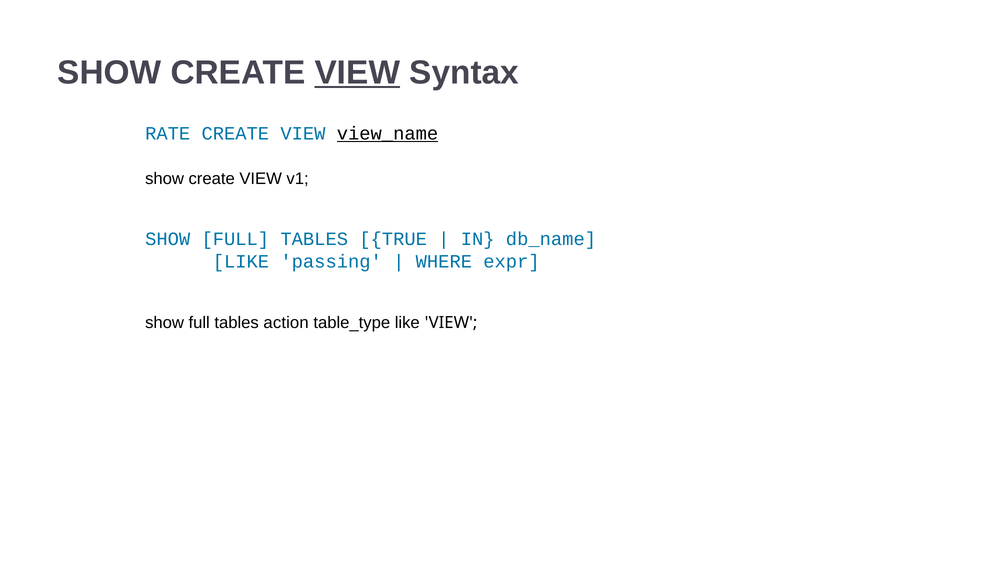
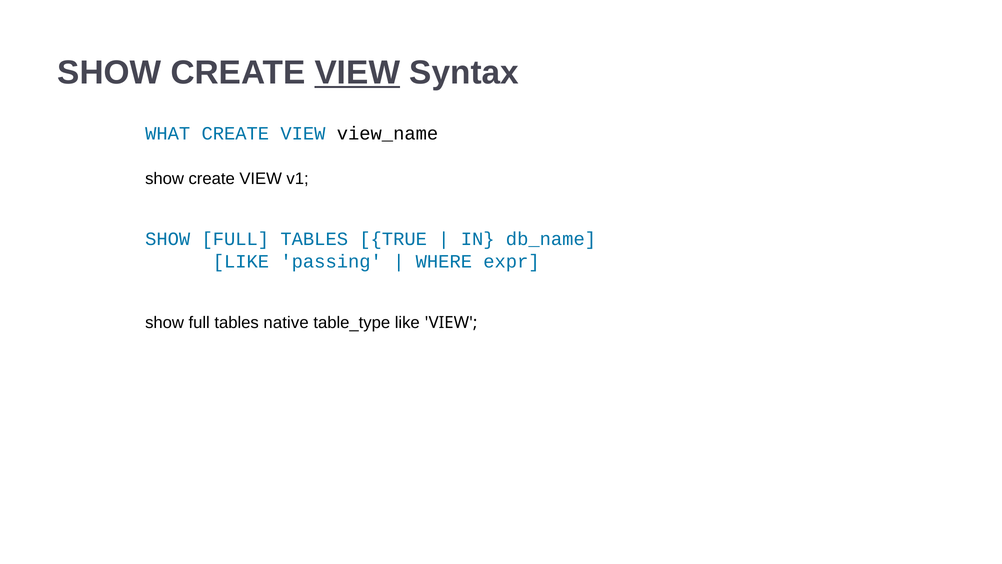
RATE: RATE -> WHAT
view_name underline: present -> none
action: action -> native
